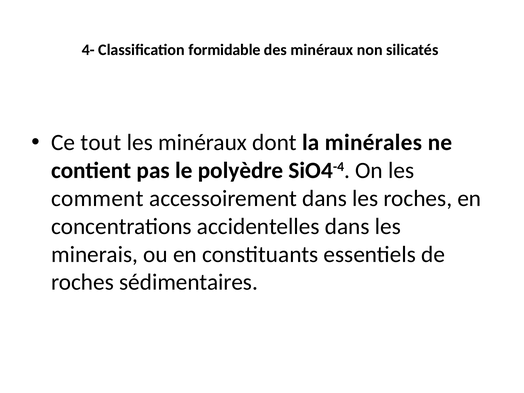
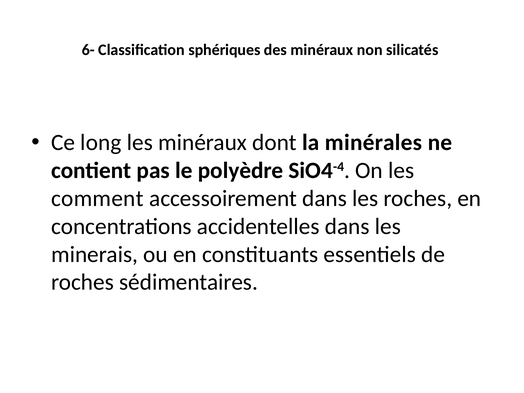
4-: 4- -> 6-
formidable: formidable -> sphériques
tout: tout -> long
